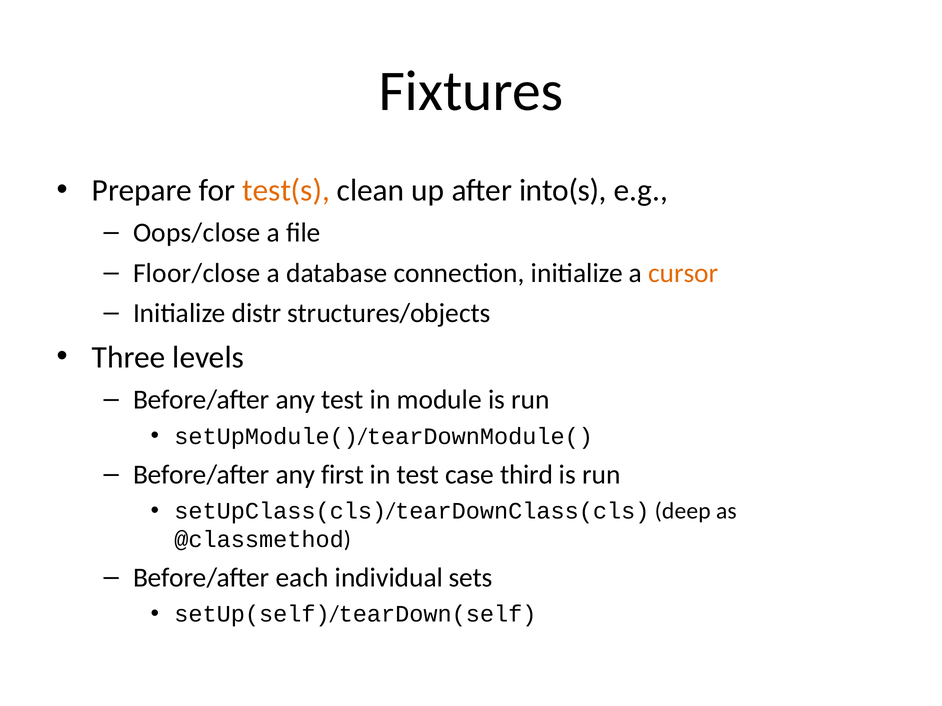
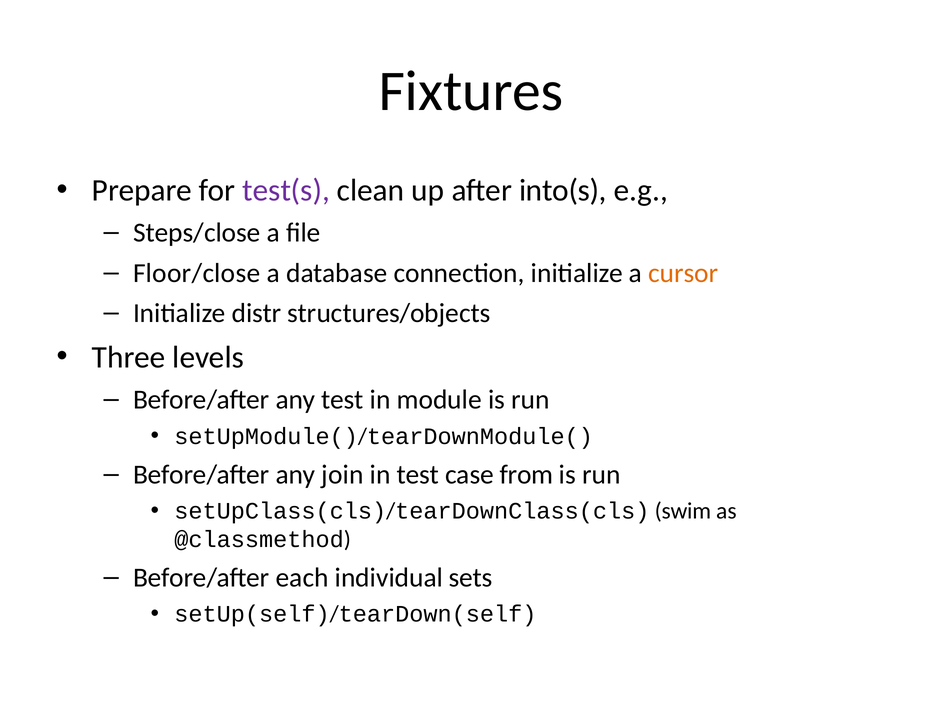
test(s colour: orange -> purple
Oops/close: Oops/close -> Steps/close
first: first -> join
third: third -> from
deep: deep -> swim
